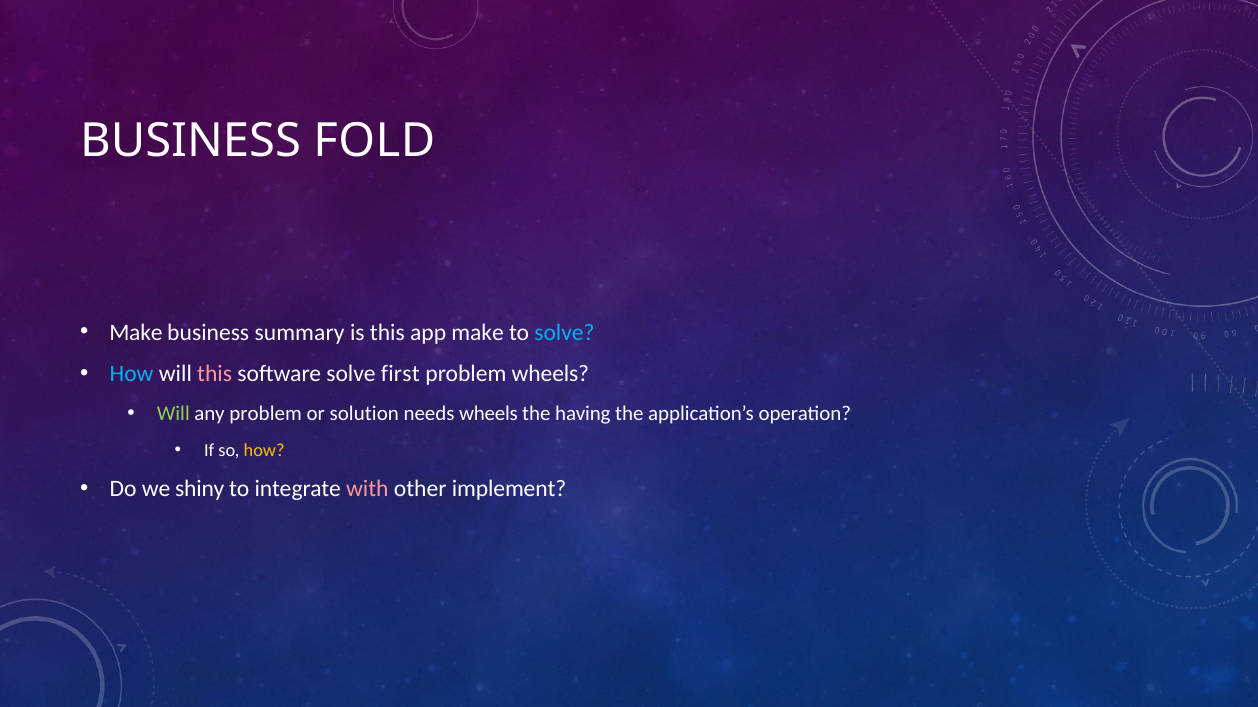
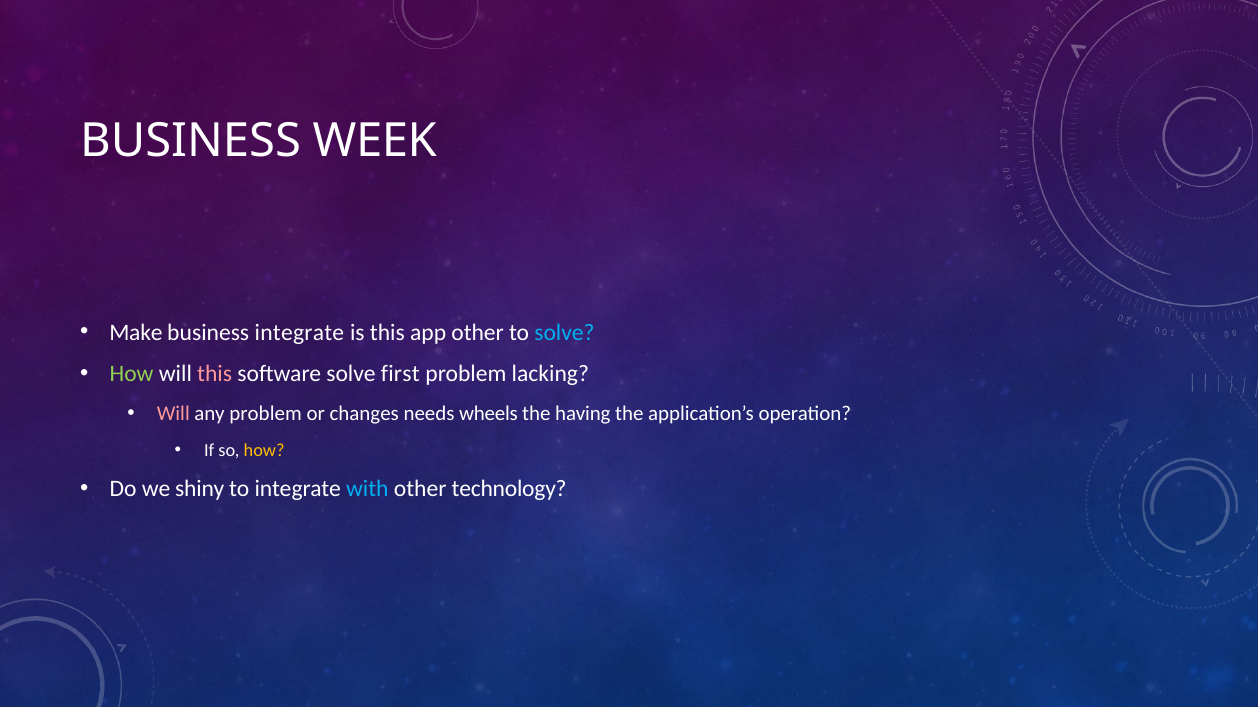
FOLD: FOLD -> WEEK
business summary: summary -> integrate
app make: make -> other
How at (132, 374) colour: light blue -> light green
problem wheels: wheels -> lacking
Will at (173, 414) colour: light green -> pink
solution: solution -> changes
with colour: pink -> light blue
implement: implement -> technology
